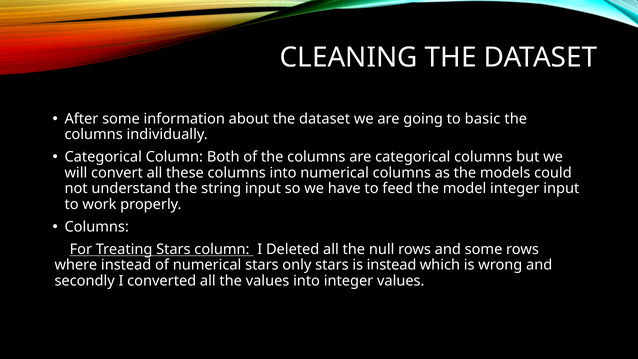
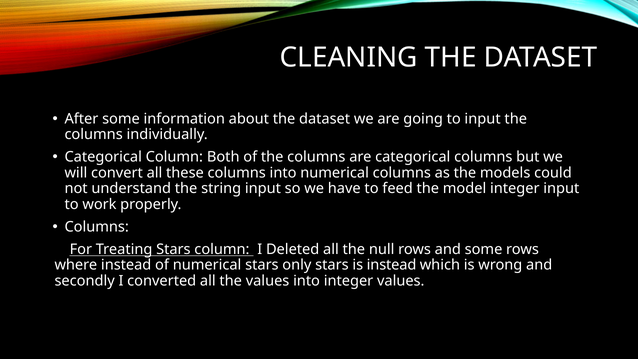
to basic: basic -> input
